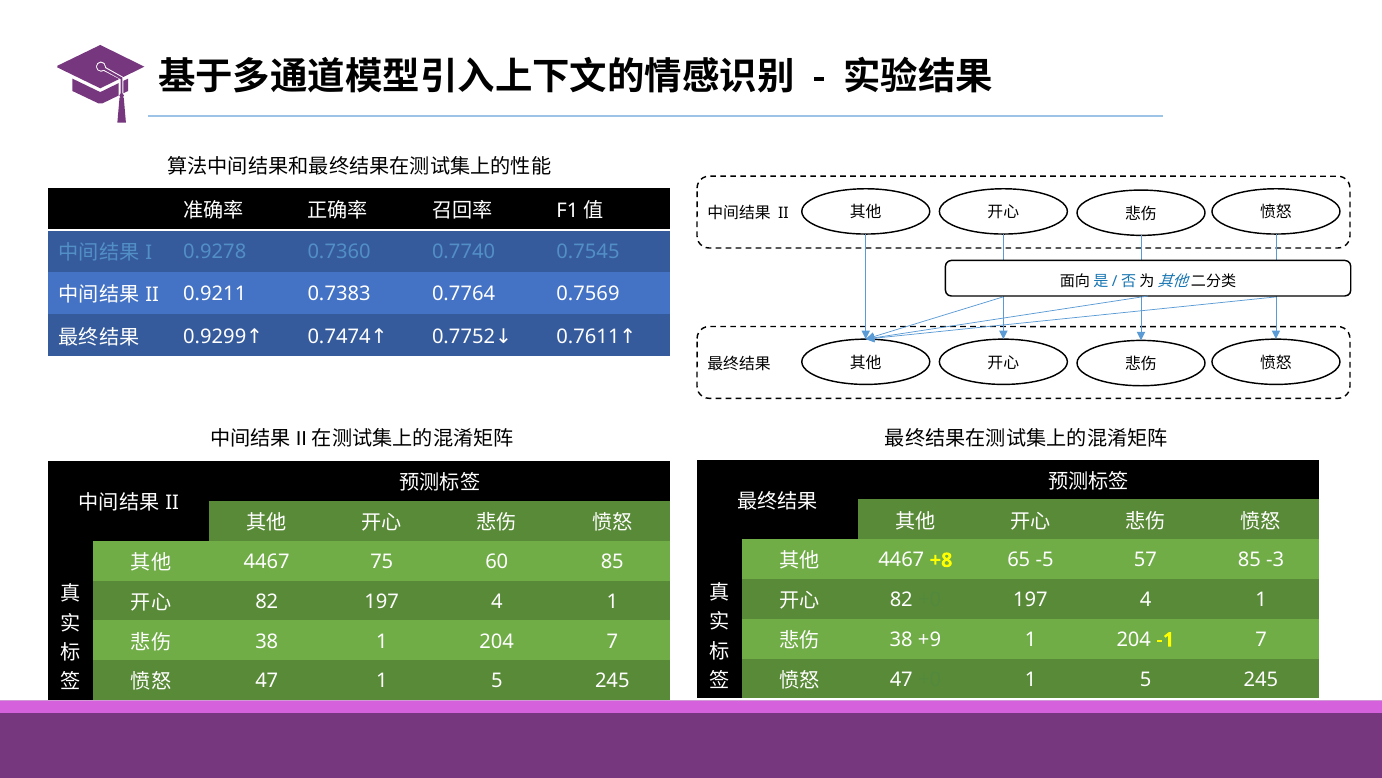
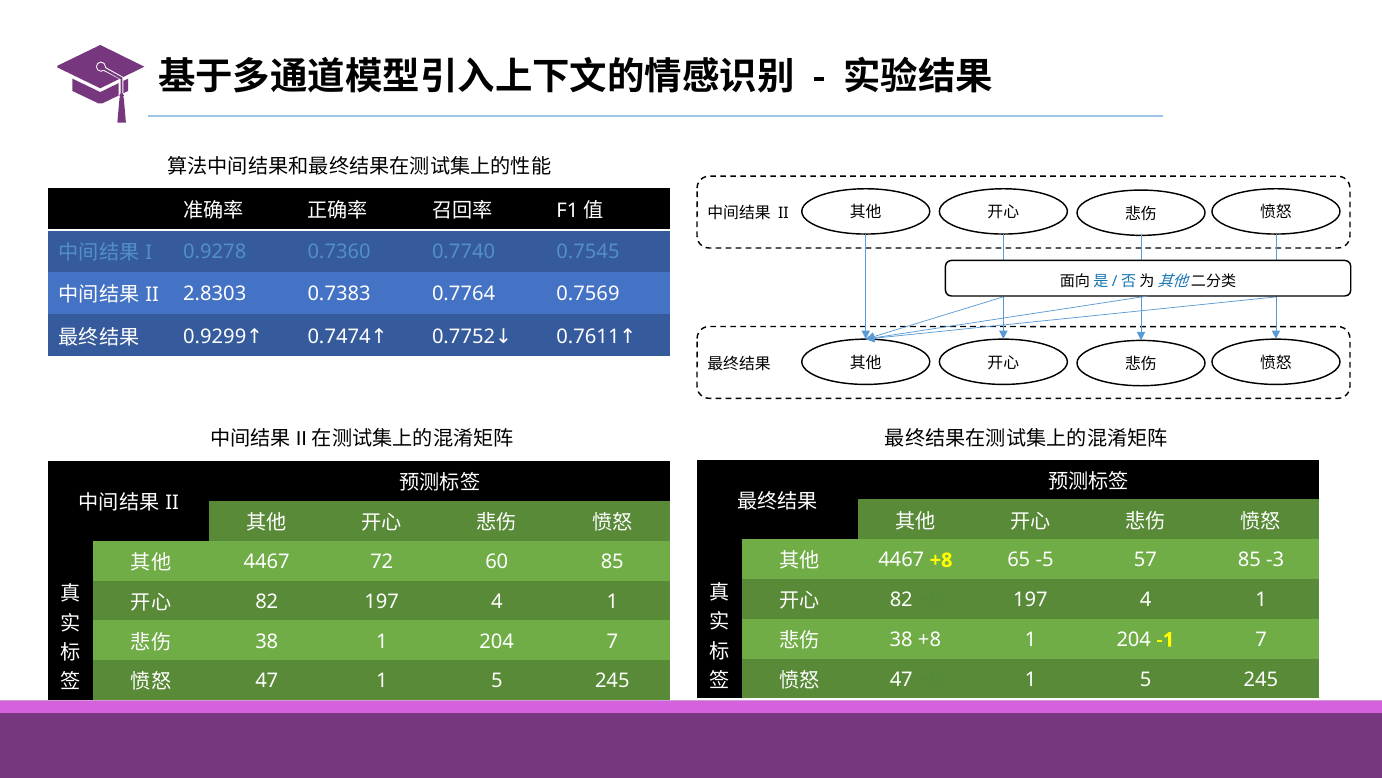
0.9211: 0.9211 -> 2.8303
75: 75 -> 72
38 +9: +9 -> +8
